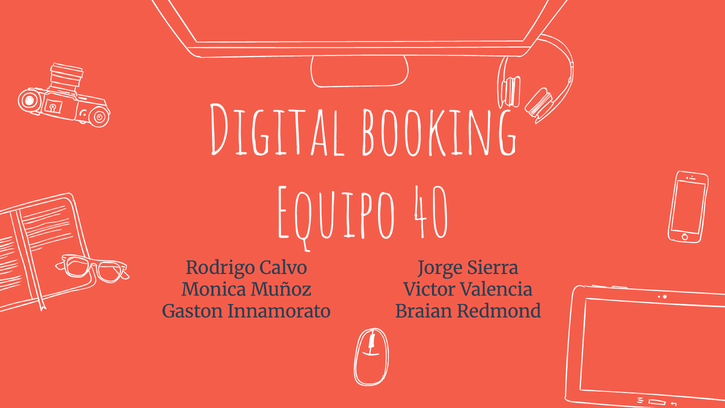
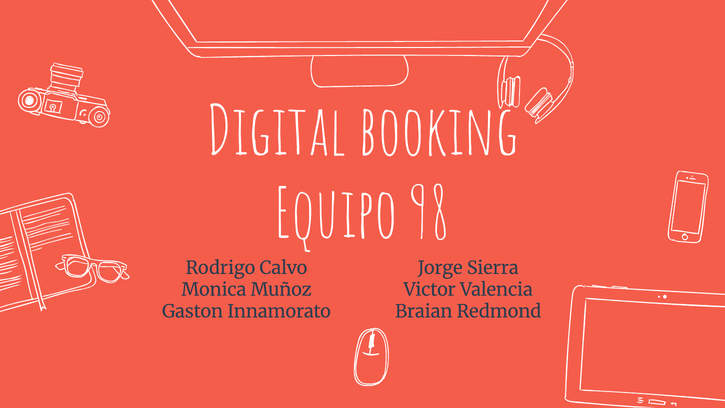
40: 40 -> 98
